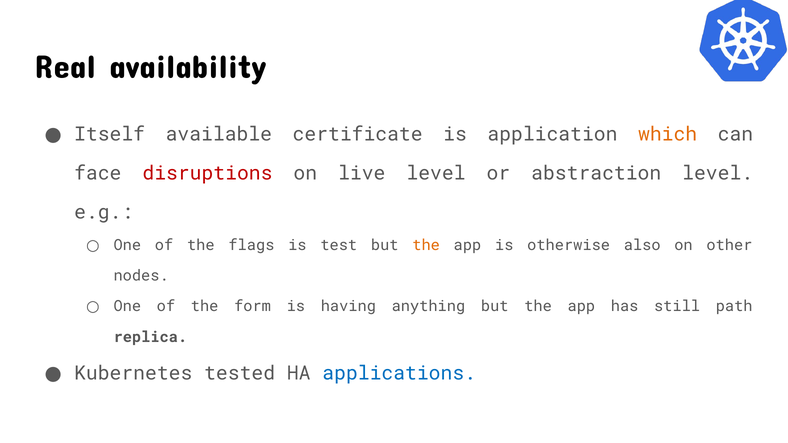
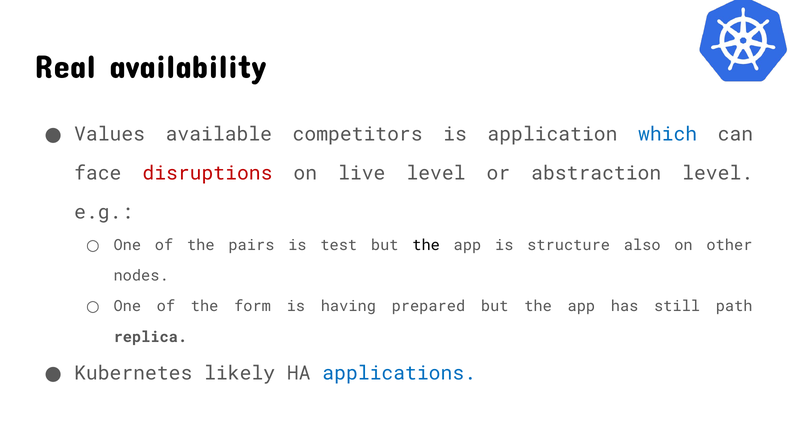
Itself: Itself -> Values
certificate: certificate -> competitors
which colour: orange -> blue
flags: flags -> pairs
the at (426, 246) colour: orange -> black
otherwise: otherwise -> structure
anything: anything -> prepared
tested: tested -> likely
